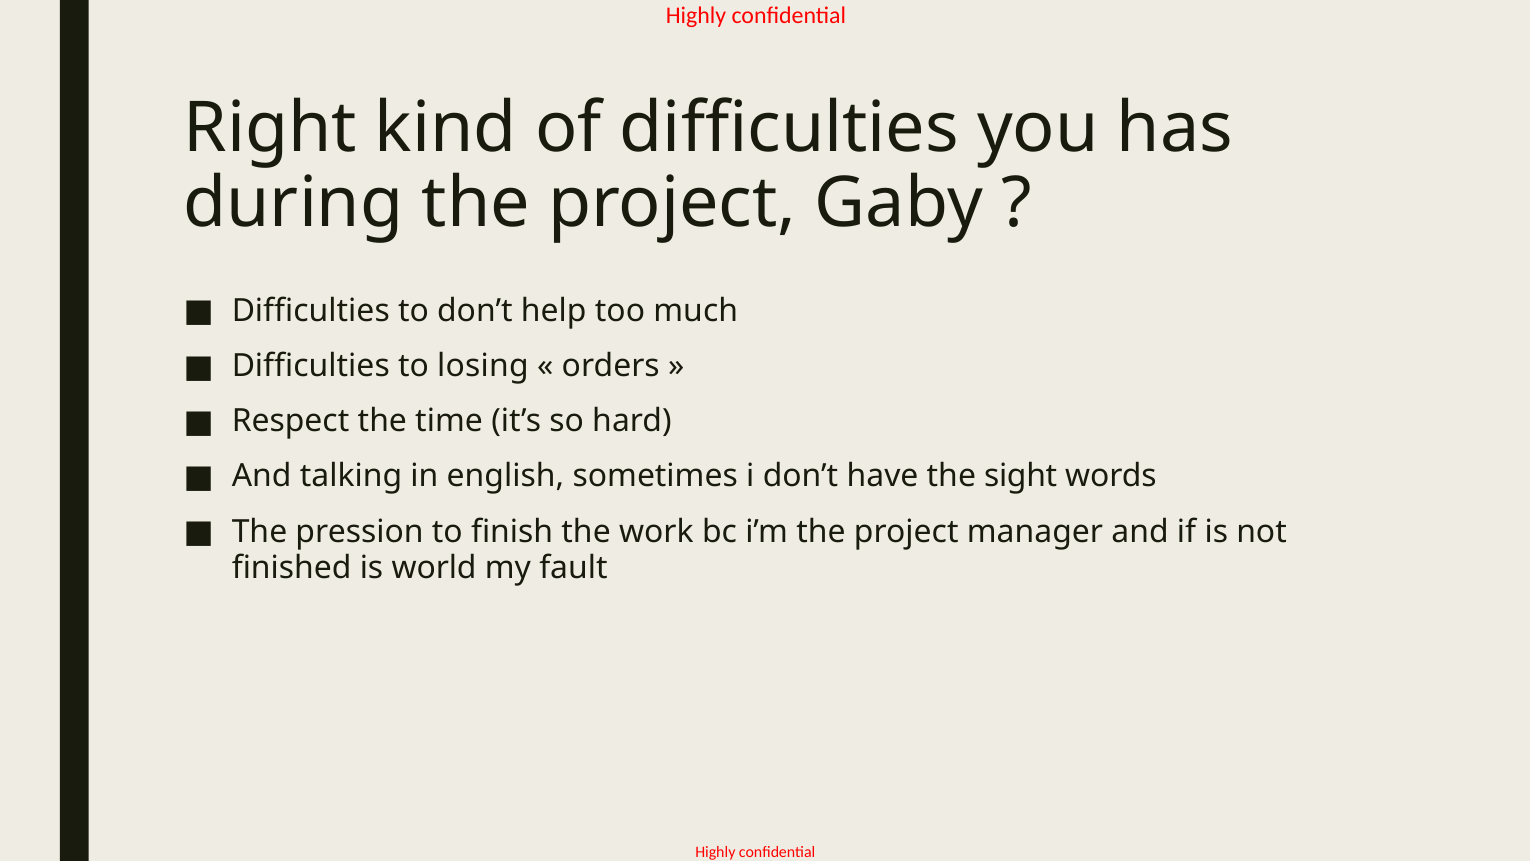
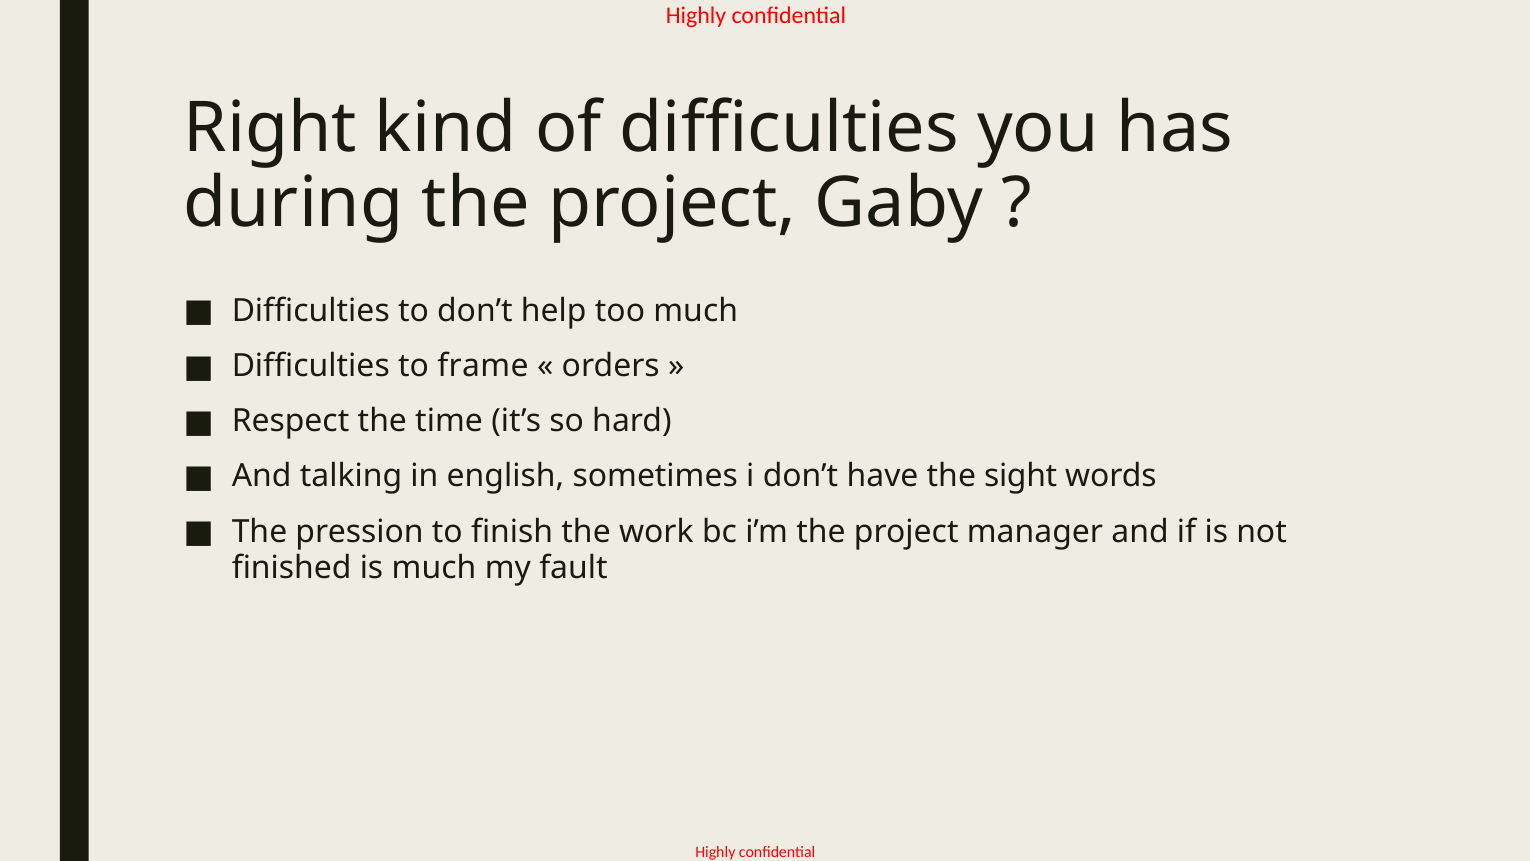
losing: losing -> frame
is world: world -> much
